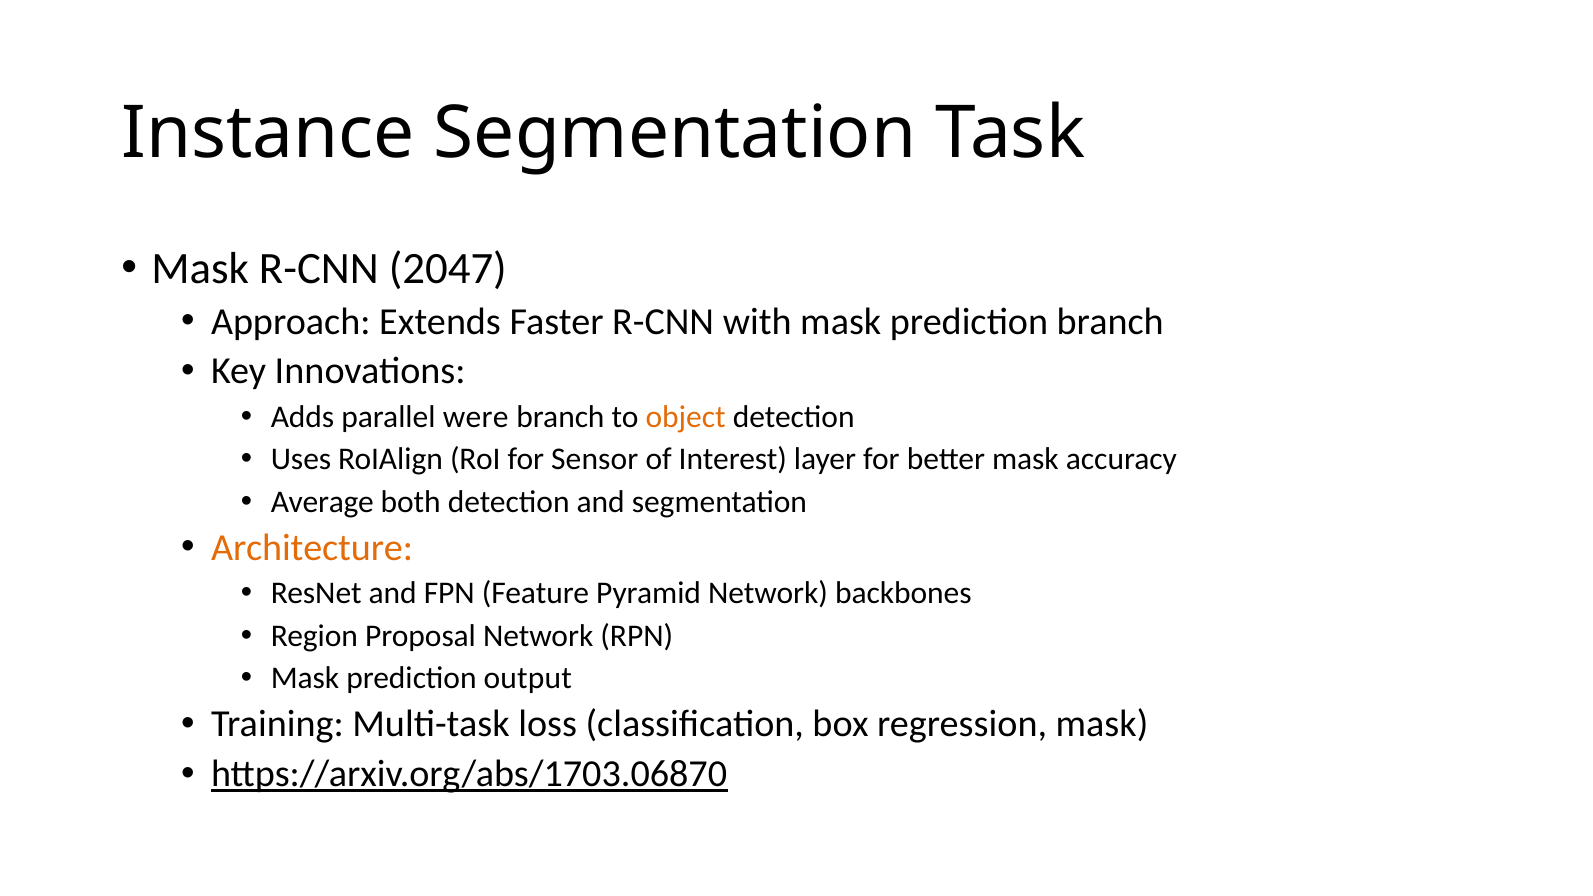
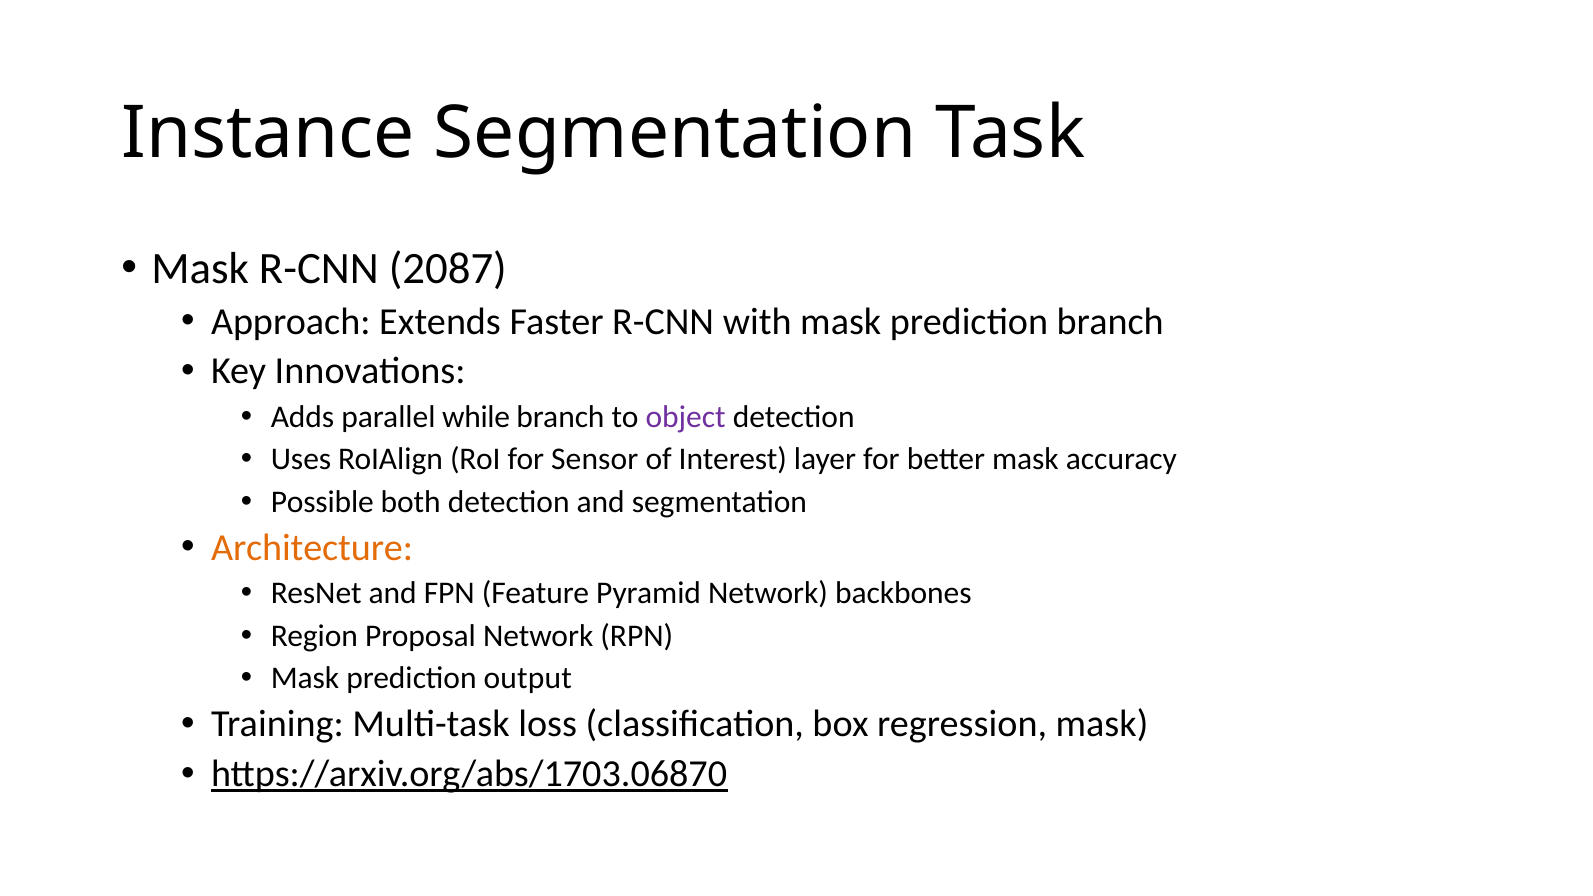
2047: 2047 -> 2087
were: were -> while
object colour: orange -> purple
Average: Average -> Possible
